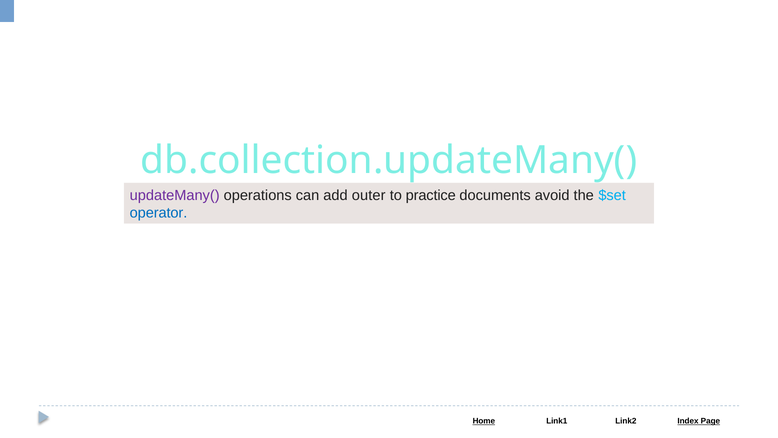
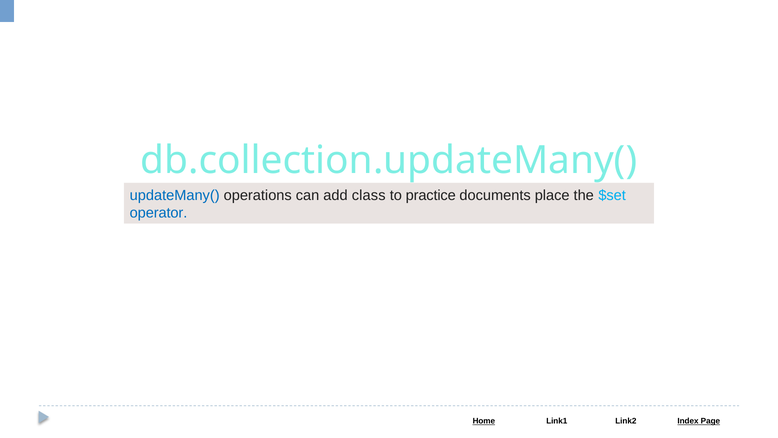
updateMany( colour: purple -> blue
outer: outer -> class
avoid: avoid -> place
